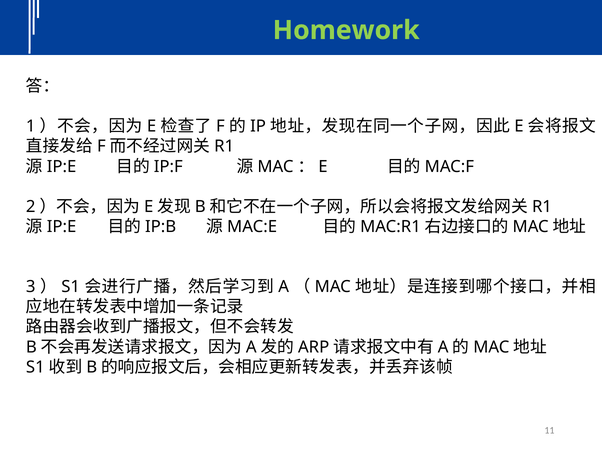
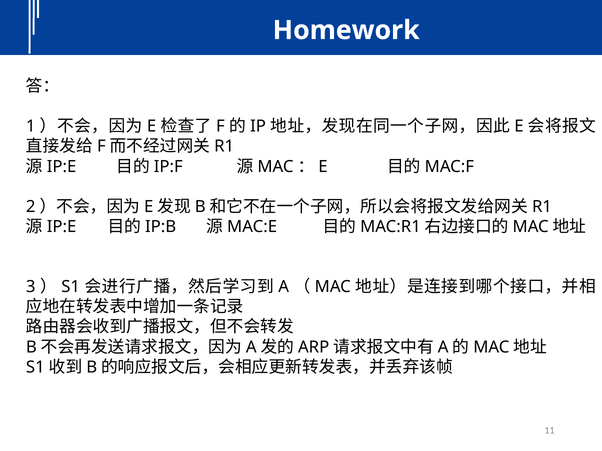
Homework colour: light green -> white
